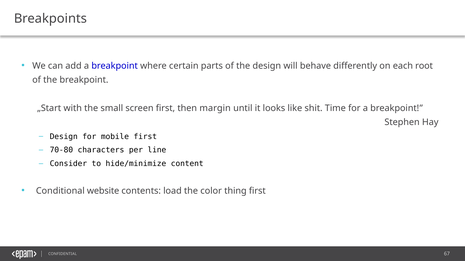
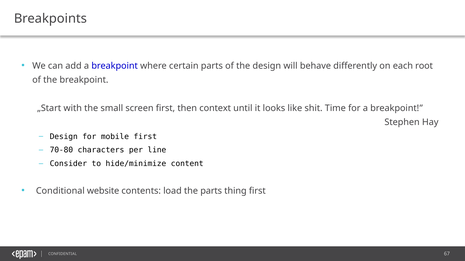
margin: margin -> context
the color: color -> parts
